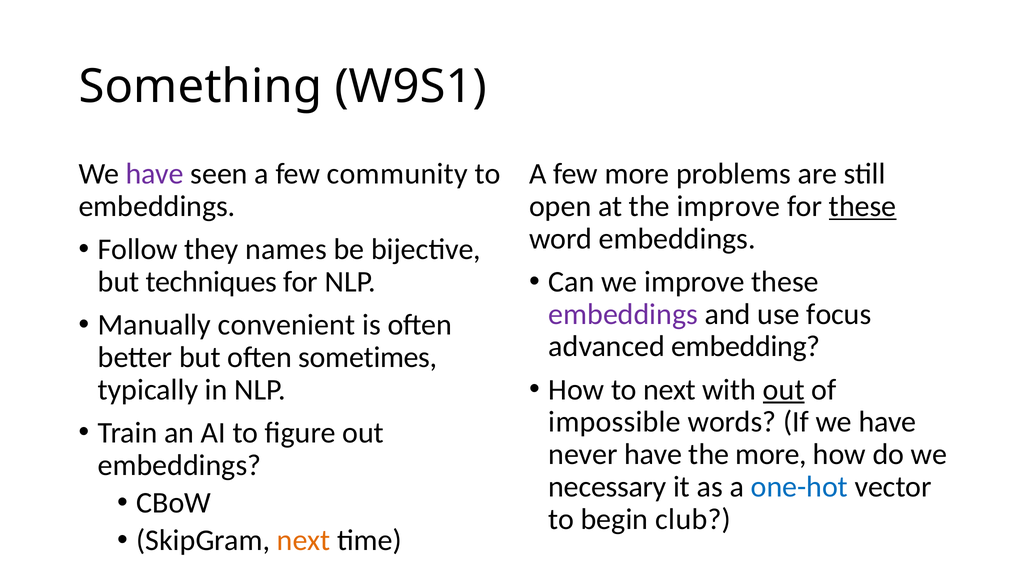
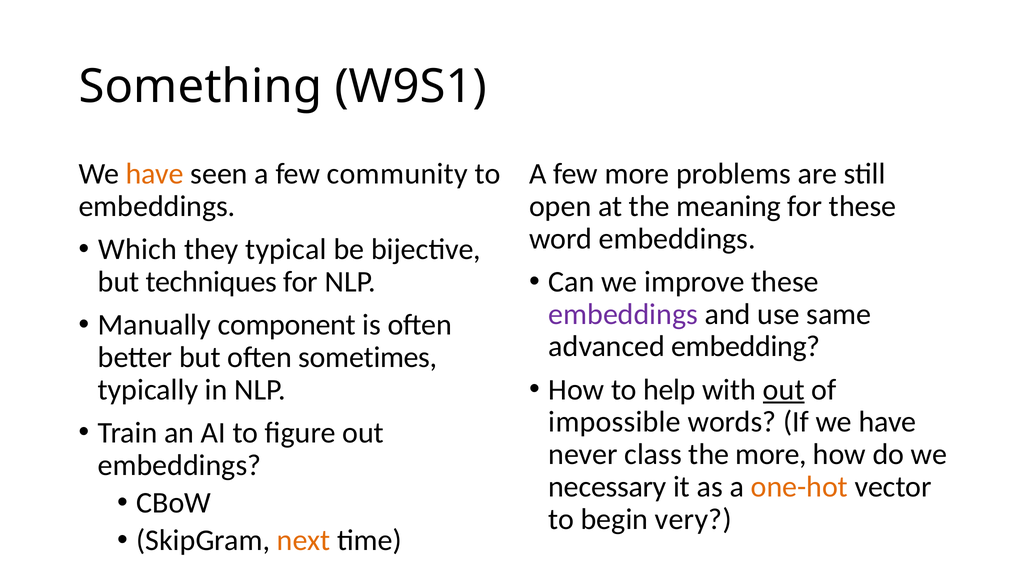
have at (155, 174) colour: purple -> orange
the improve: improve -> meaning
these at (863, 206) underline: present -> none
Follow: Follow -> Which
names: names -> typical
focus: focus -> same
convenient: convenient -> component
to next: next -> help
never have: have -> class
one-hot colour: blue -> orange
club: club -> very
